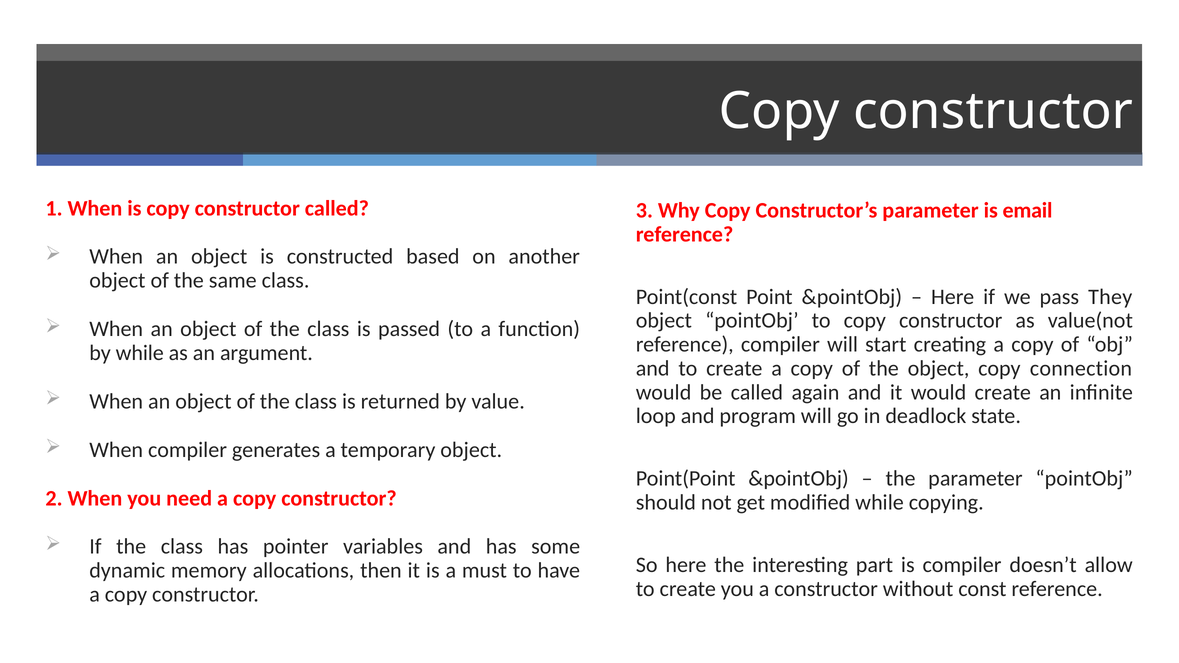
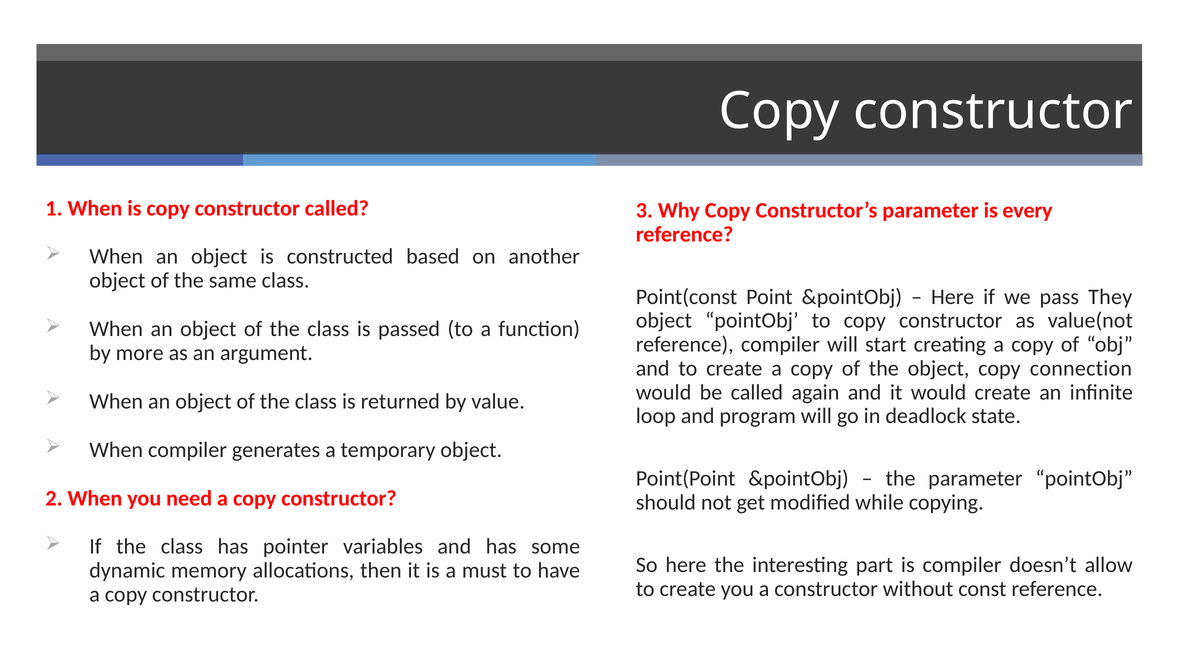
email: email -> every
by while: while -> more
